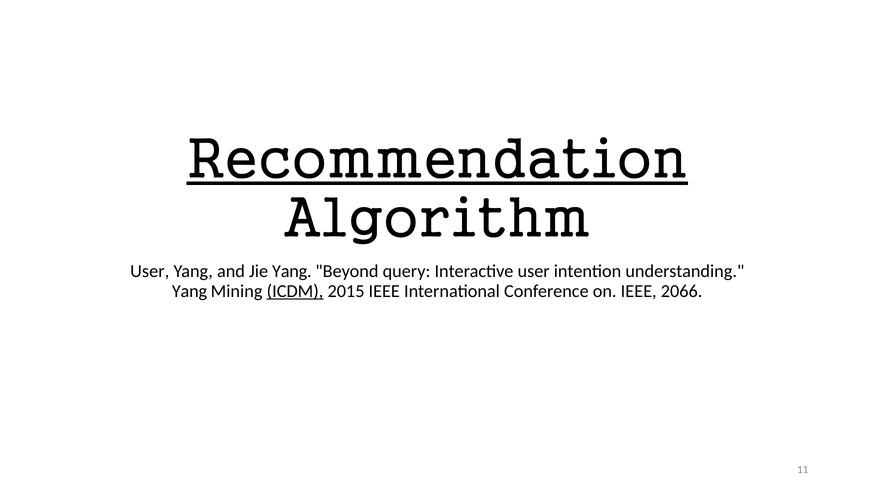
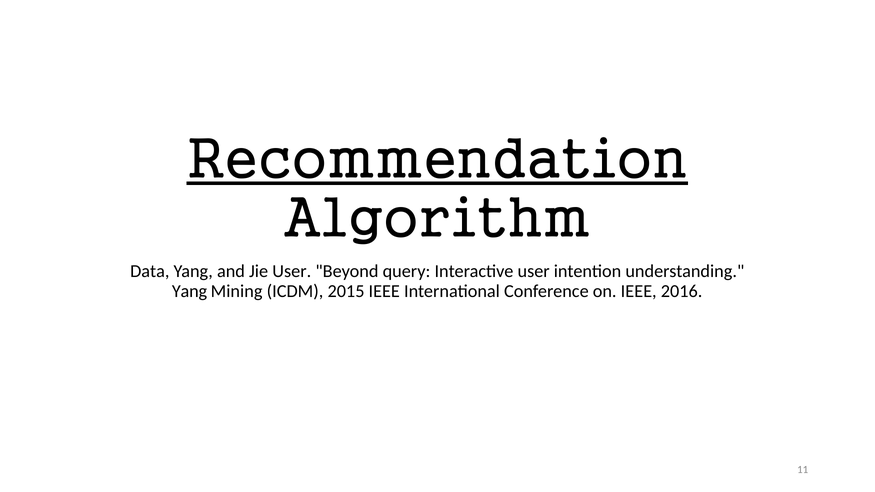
User at (150, 272): User -> Data
Jie Yang: Yang -> User
ICDM underline: present -> none
2066: 2066 -> 2016
